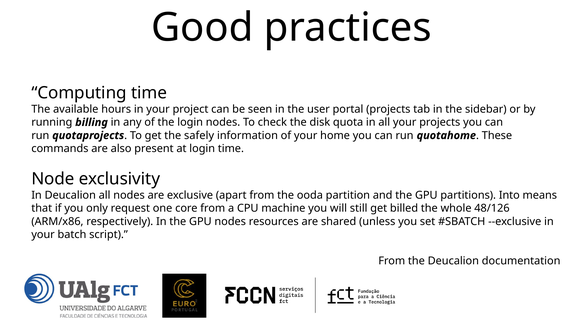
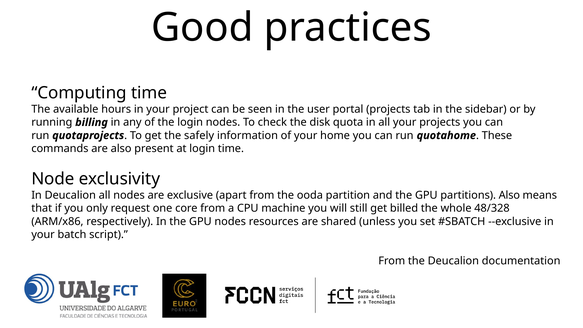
partitions Into: Into -> Also
48/126: 48/126 -> 48/328
